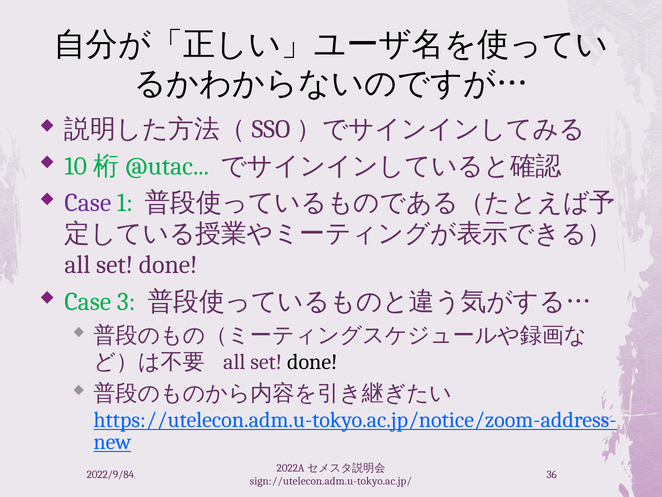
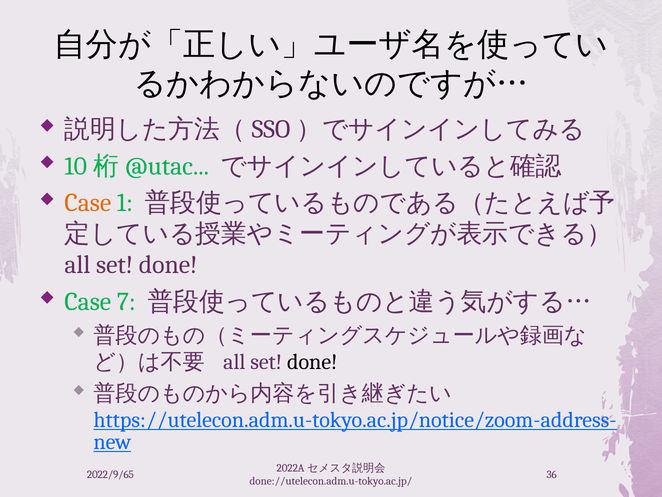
Case at (88, 203) colour: purple -> orange
3: 3 -> 7
2022/9/84: 2022/9/84 -> 2022/9/65
sign://utelecon.adm.u-tokyo.ac.jp/: sign://utelecon.adm.u-tokyo.ac.jp/ -> done://utelecon.adm.u-tokyo.ac.jp/
